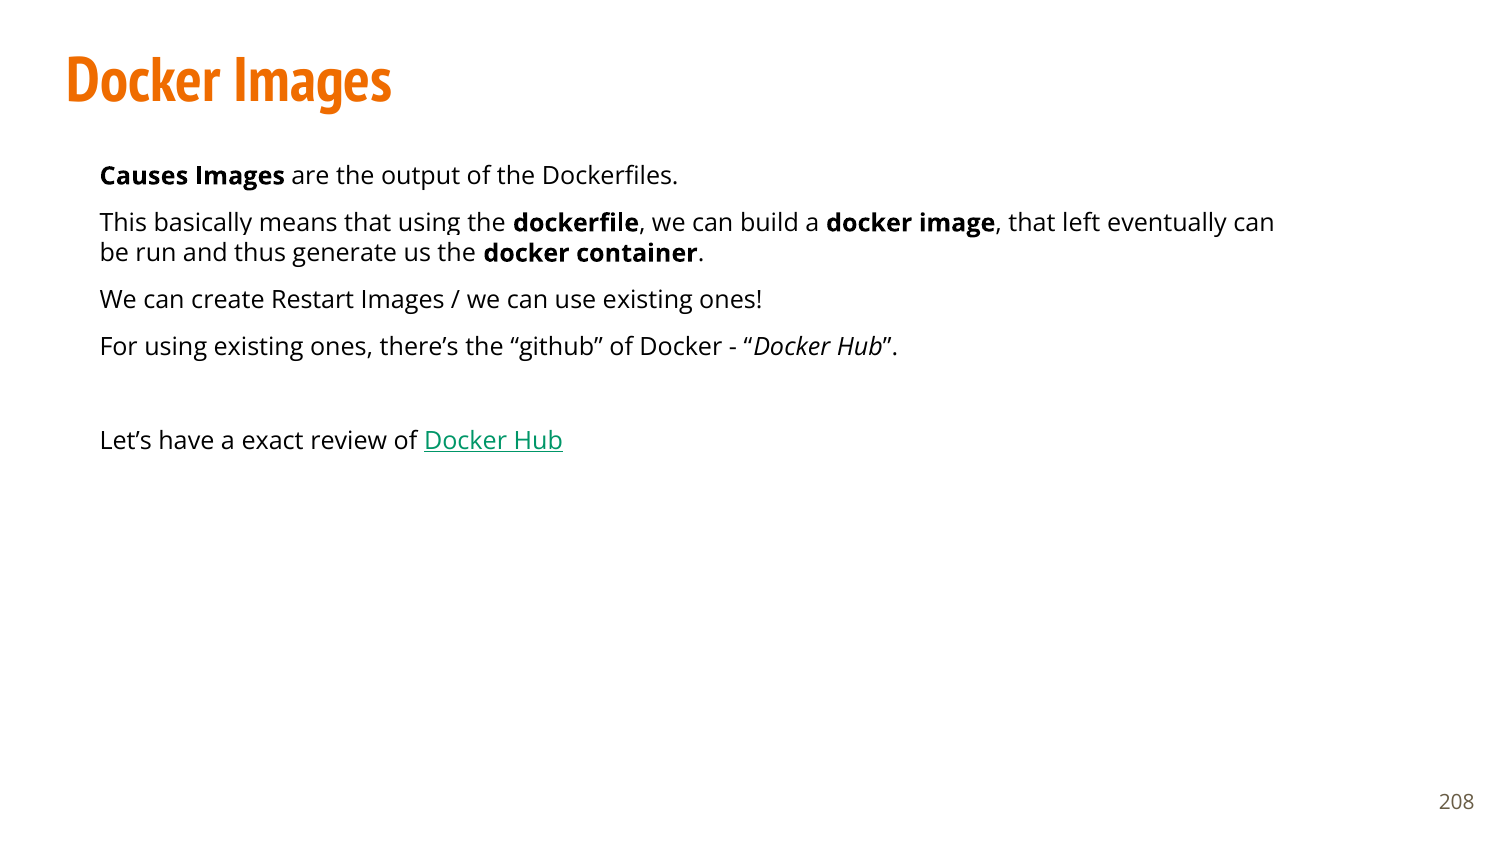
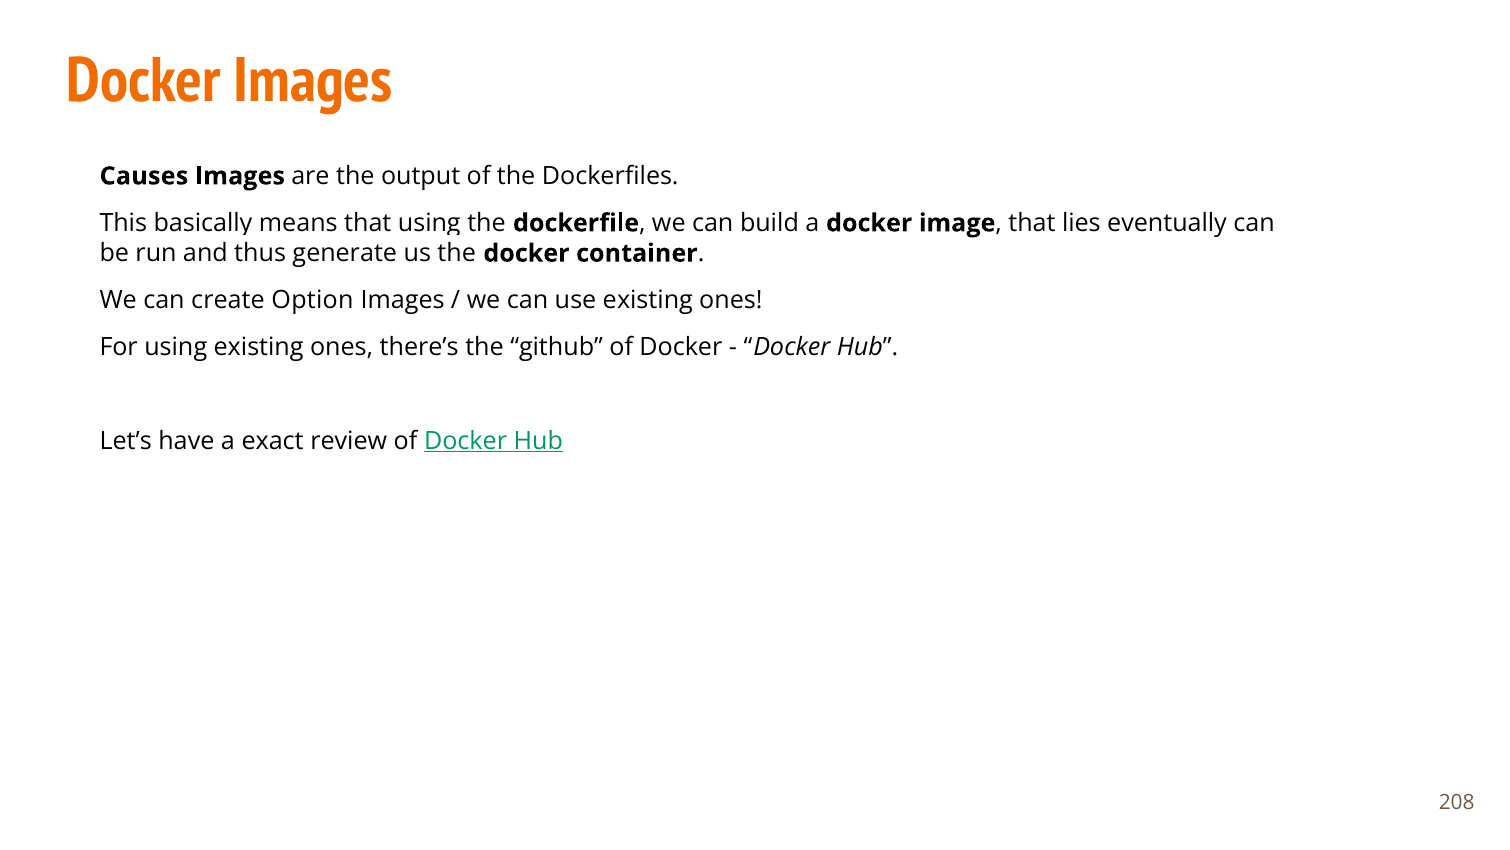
left: left -> lies
Restart: Restart -> Option
